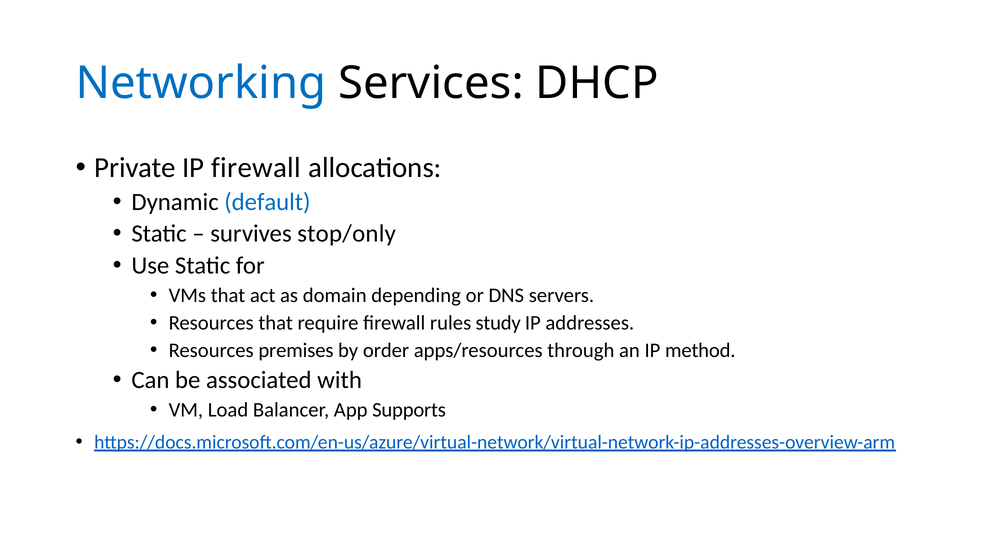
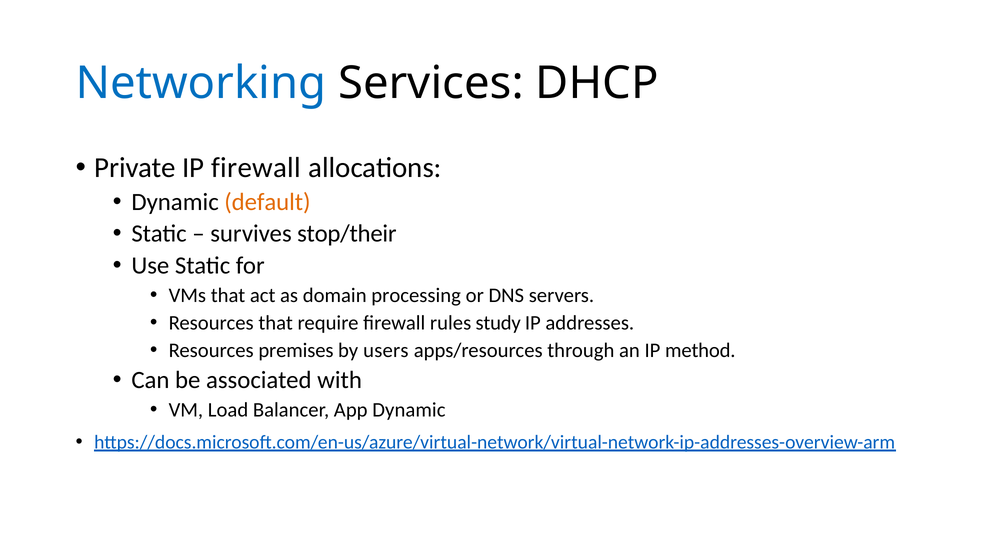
default colour: blue -> orange
stop/only: stop/only -> stop/their
depending: depending -> processing
order: order -> users
App Supports: Supports -> Dynamic
